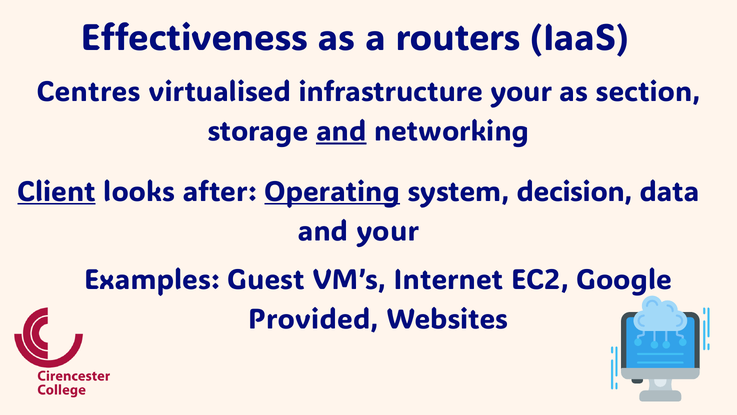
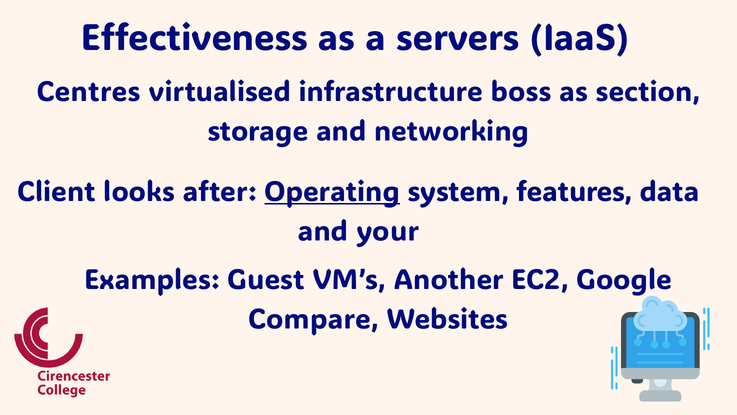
routers: routers -> servers
infrastructure your: your -> boss
and at (341, 131) underline: present -> none
Client underline: present -> none
decision: decision -> features
Internet: Internet -> Another
Provided: Provided -> Compare
